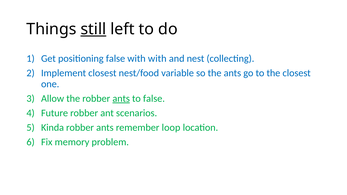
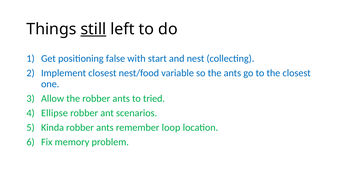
with with: with -> start
ants at (121, 99) underline: present -> none
to false: false -> tried
Future: Future -> Ellipse
